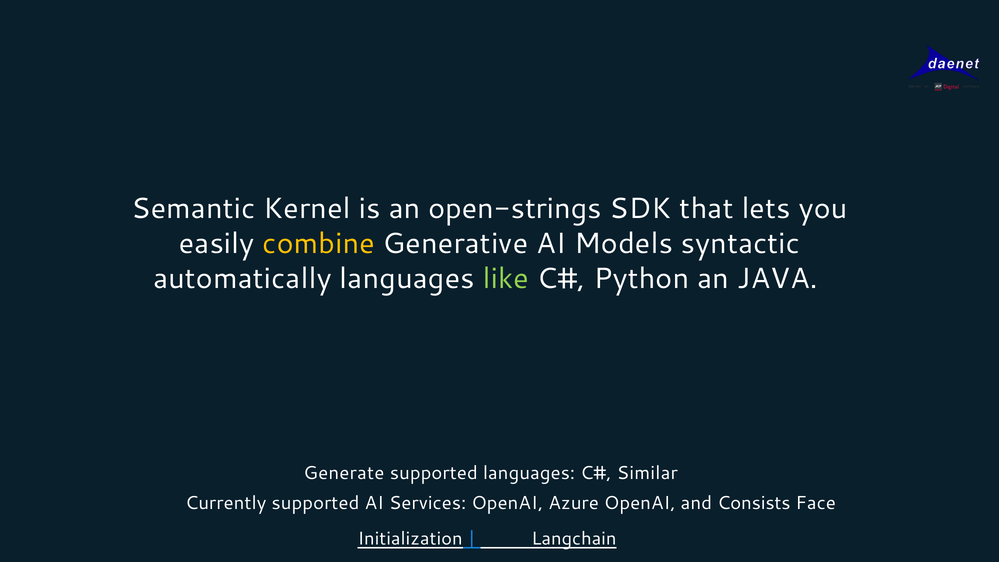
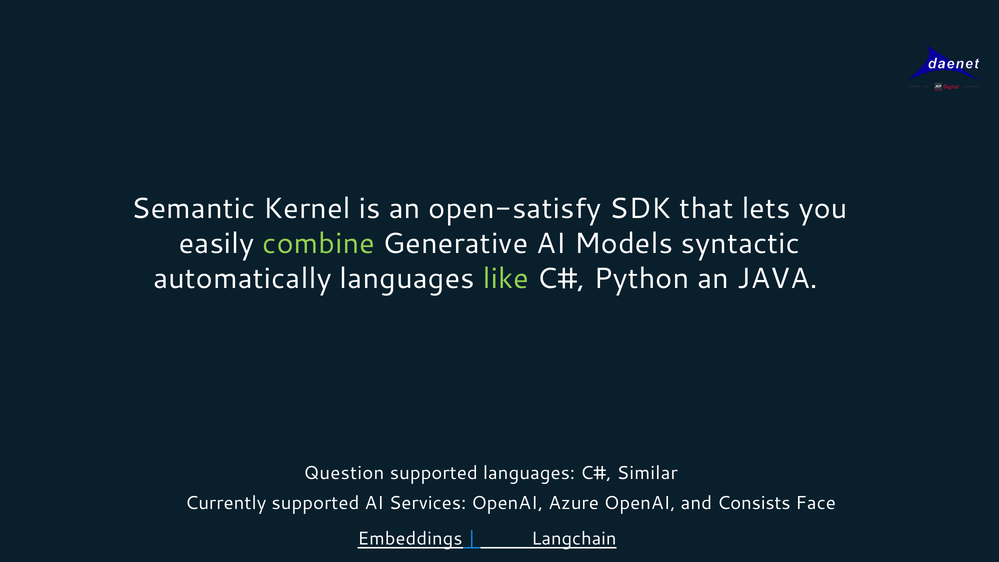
open-strings: open-strings -> open-satisfy
combine colour: yellow -> light green
Generate: Generate -> Question
Initialization: Initialization -> Embeddings
